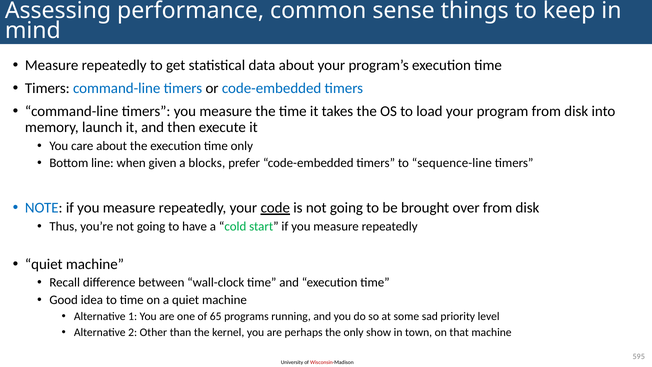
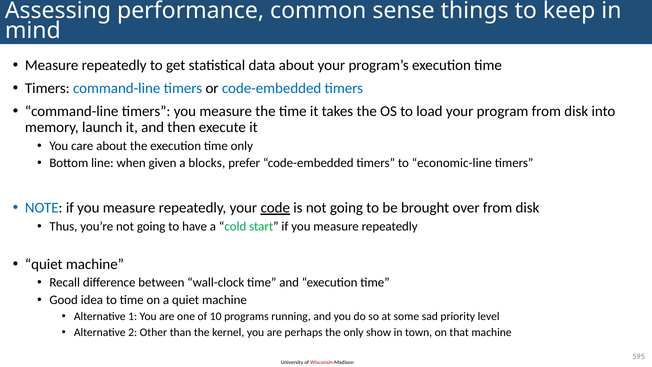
sequence-line: sequence-line -> economic-line
65: 65 -> 10
